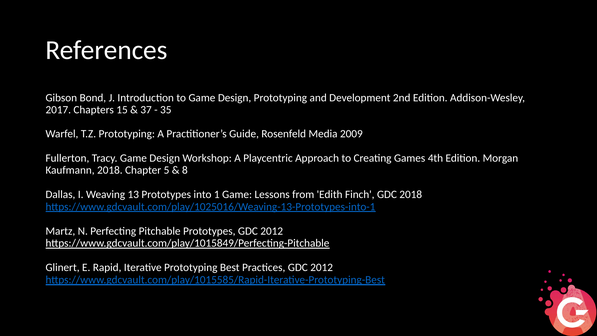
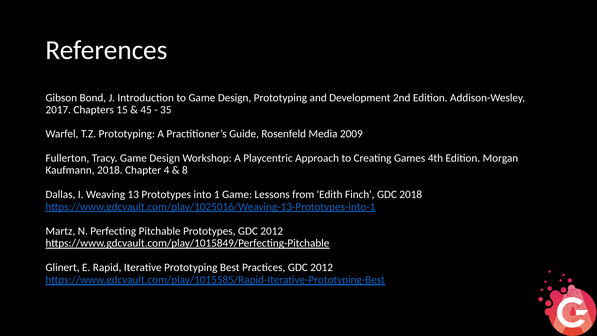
37: 37 -> 45
5: 5 -> 4
